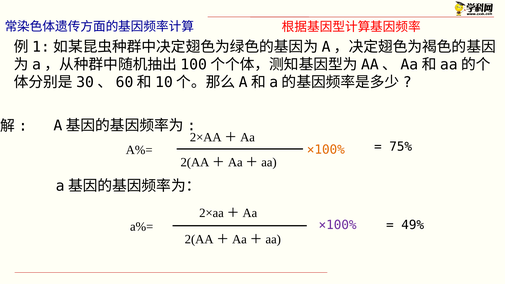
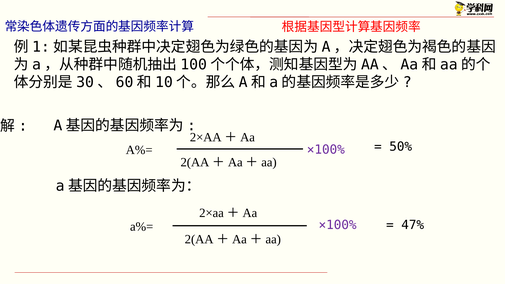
75%: 75% -> 50%
×100% at (326, 150) colour: orange -> purple
49%: 49% -> 47%
